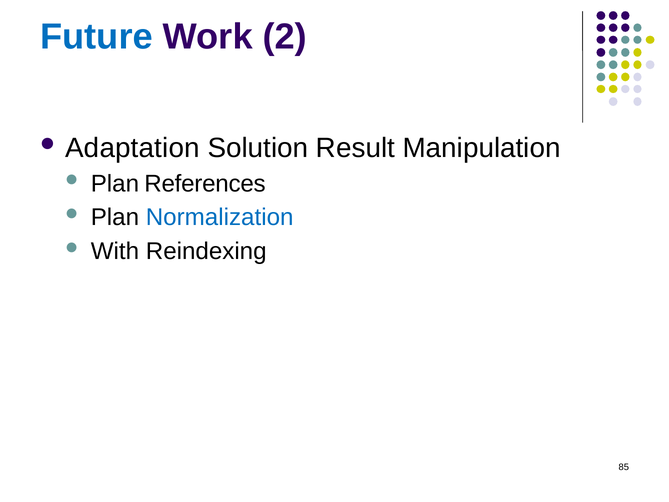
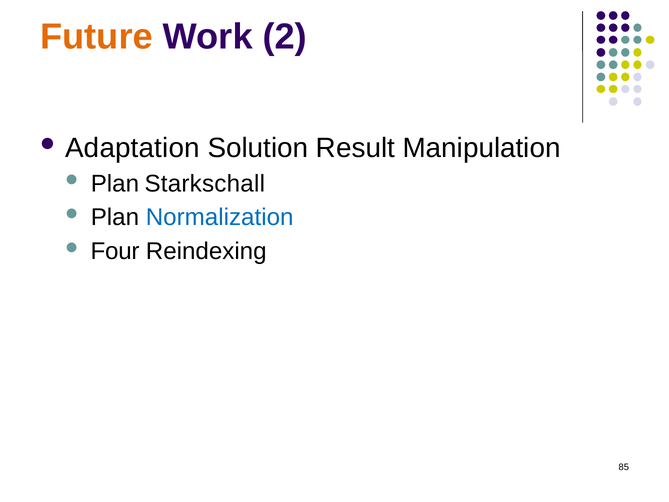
Future colour: blue -> orange
References: References -> Starkschall
With: With -> Four
